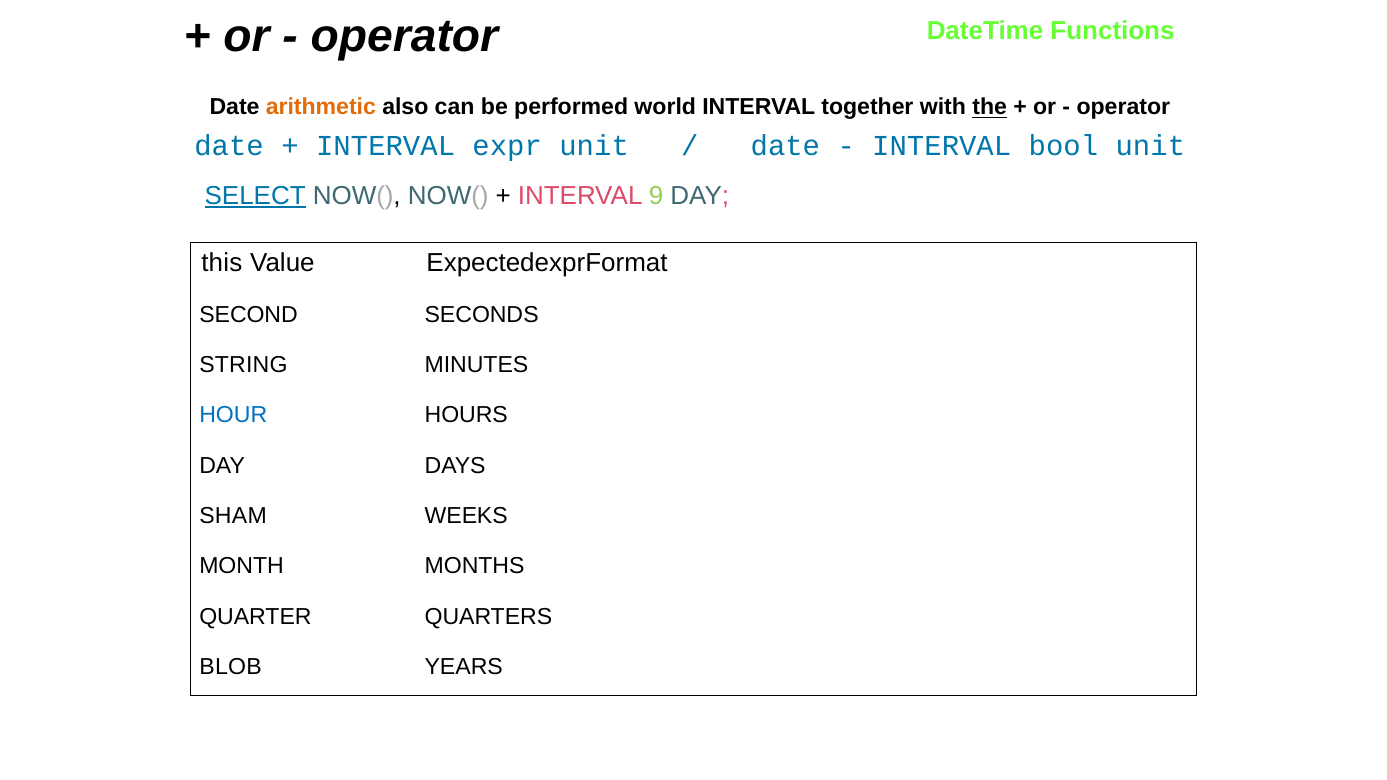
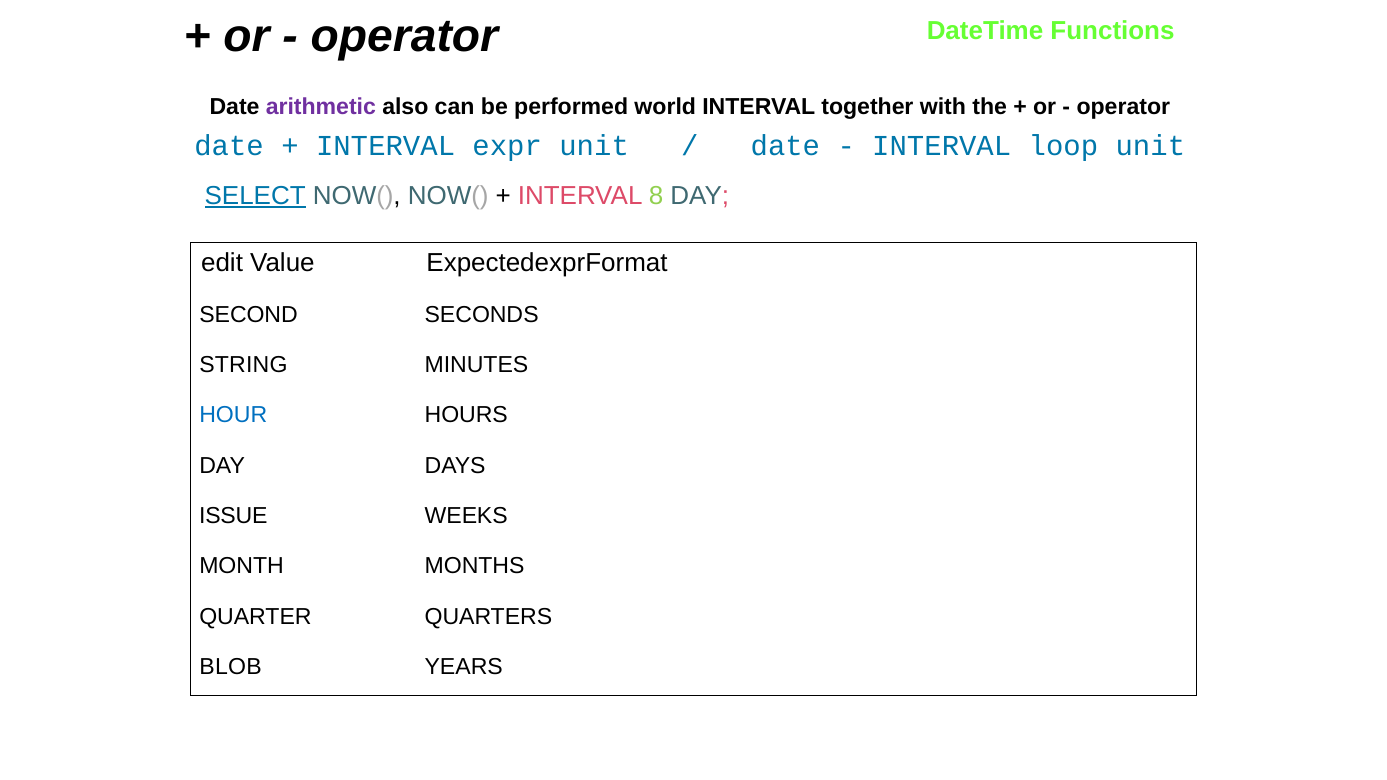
arithmetic colour: orange -> purple
the underline: present -> none
bool: bool -> loop
9: 9 -> 8
this: this -> edit
SHAM: SHAM -> ISSUE
